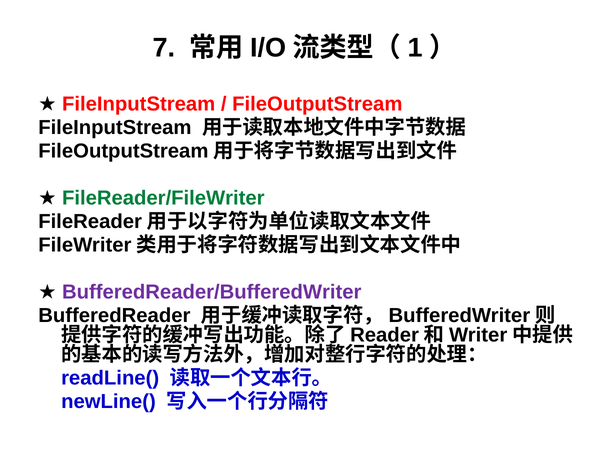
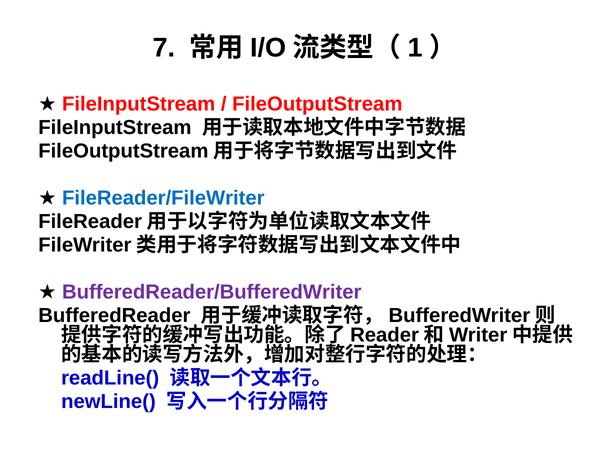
FileReader/FileWriter colour: green -> blue
